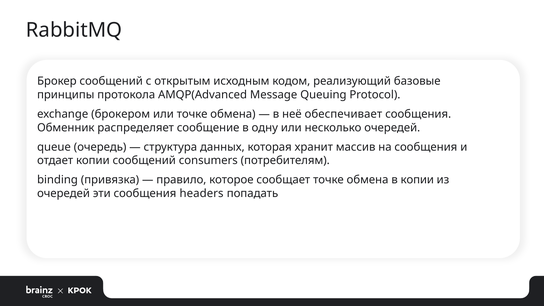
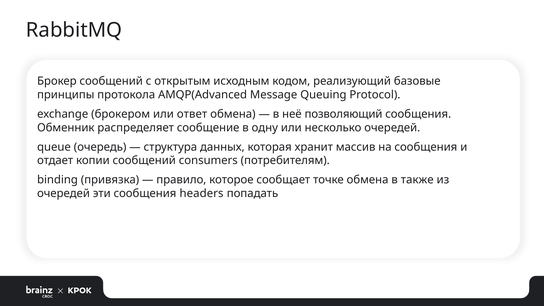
или точке: точке -> ответ
обеспечивает: обеспечивает -> позволяющий
в копии: копии -> также
